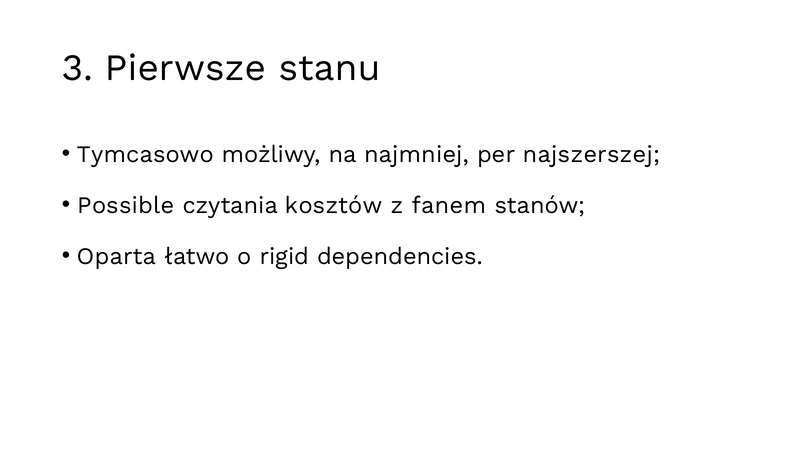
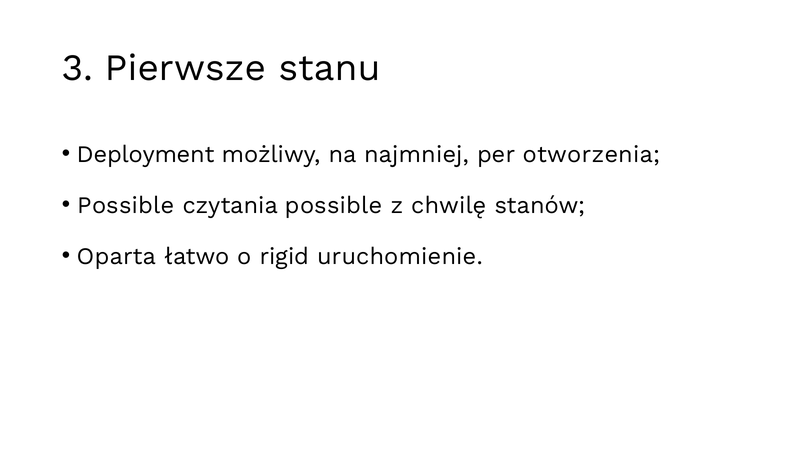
Tymcasowo: Tymcasowo -> Deployment
najszerszej: najszerszej -> otworzenia
czytania kosztów: kosztów -> possible
fanem: fanem -> chwilę
dependencies: dependencies -> uruchomienie
